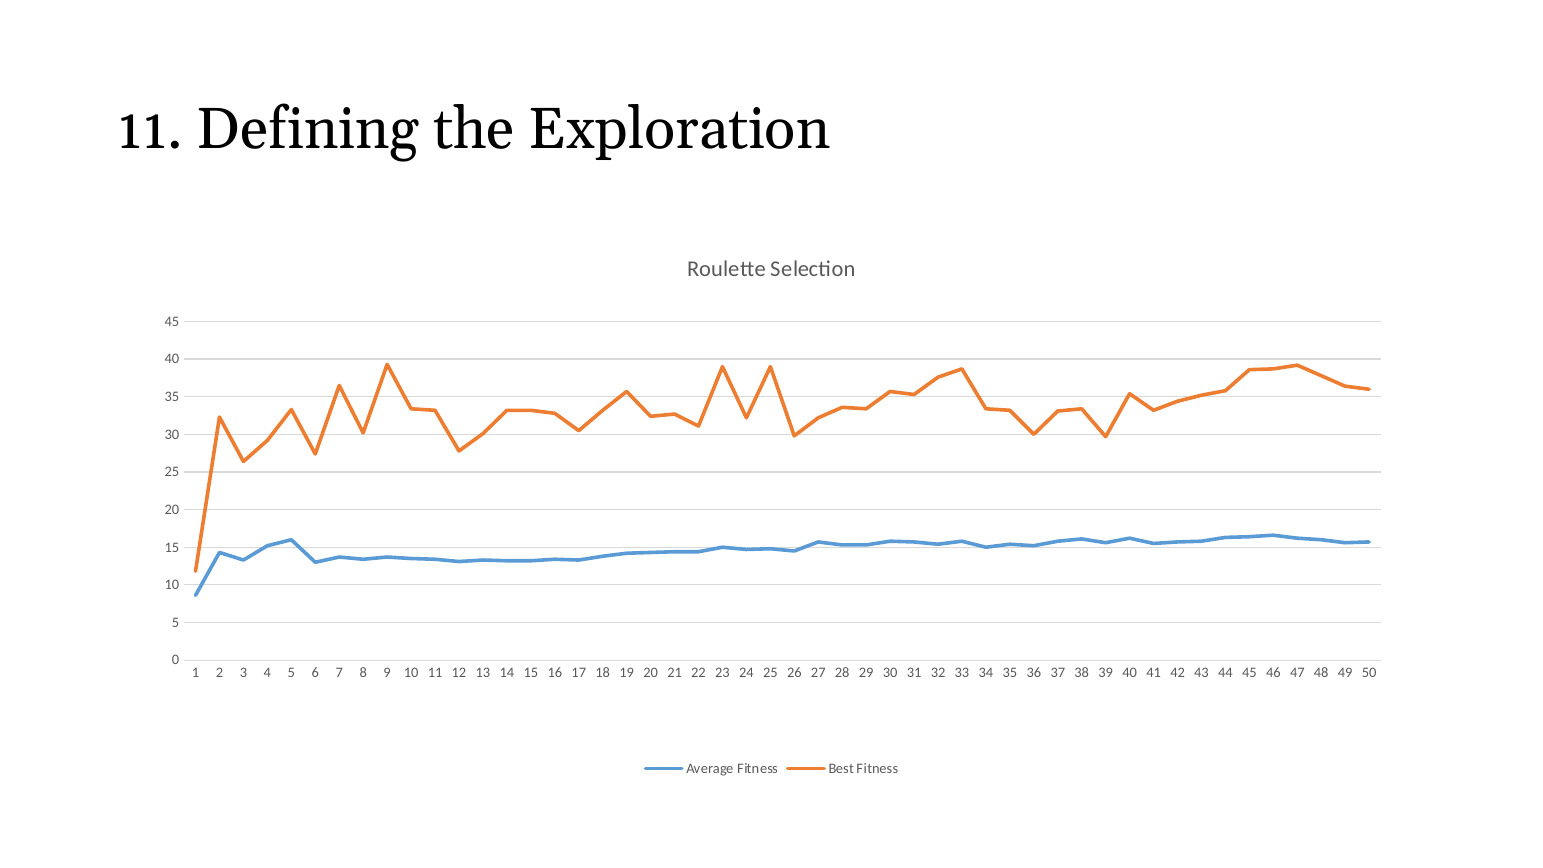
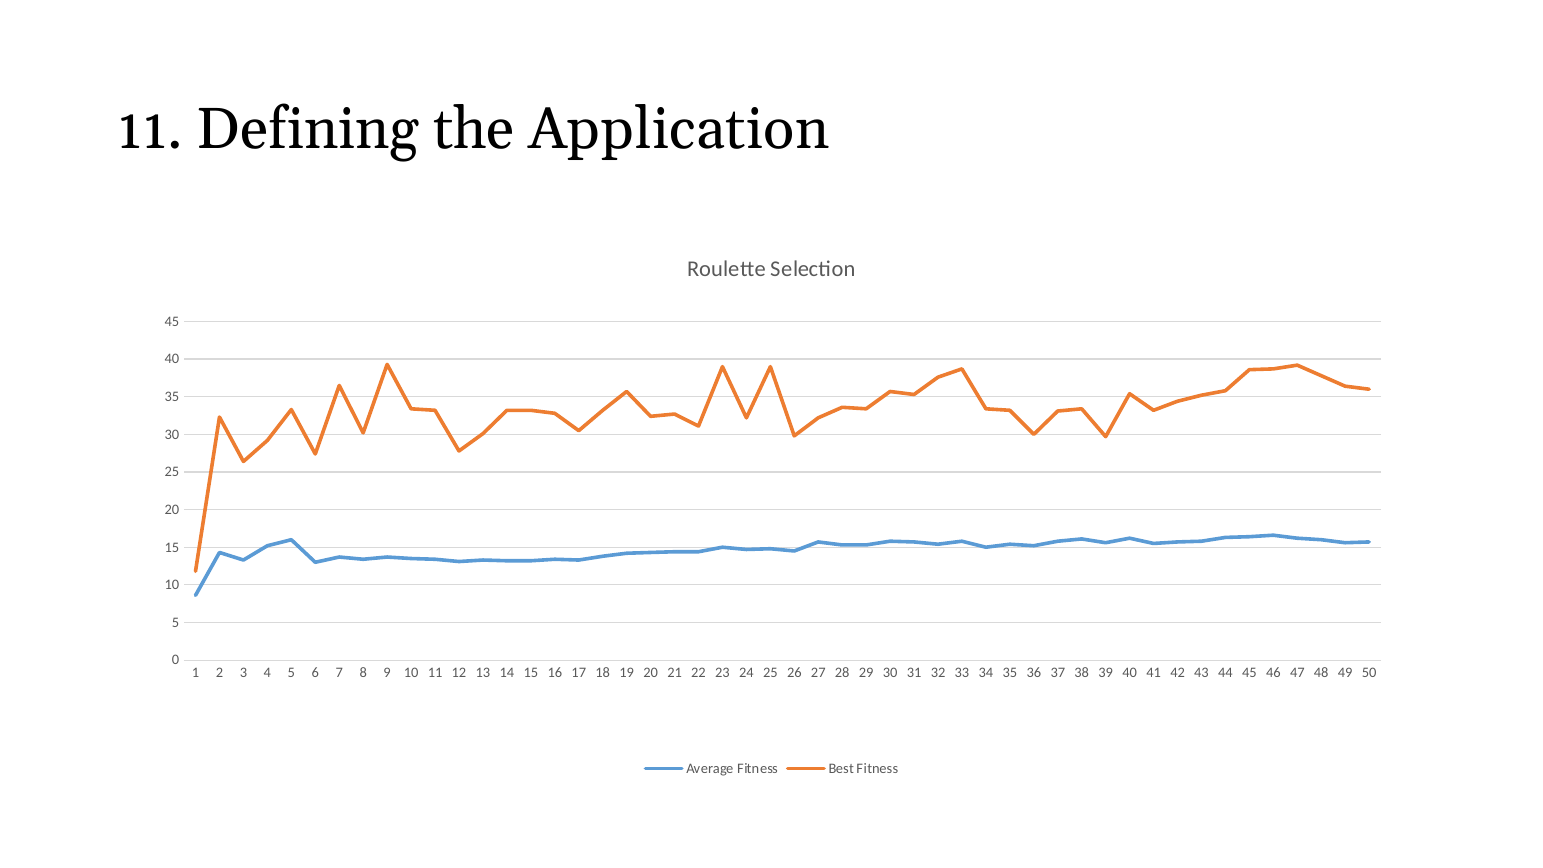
Exploration: Exploration -> Application
